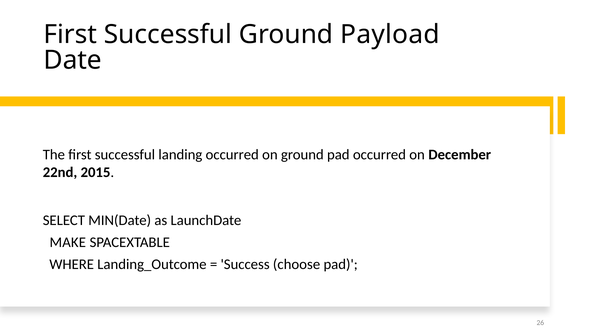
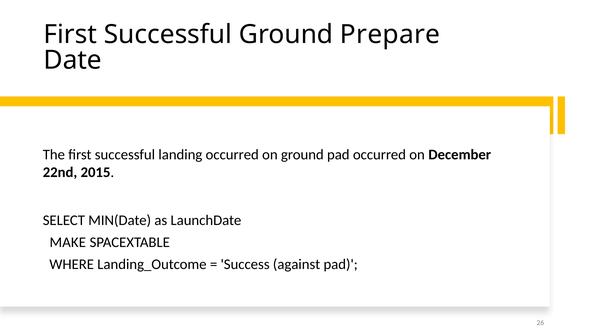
Payload: Payload -> Prepare
choose: choose -> against
